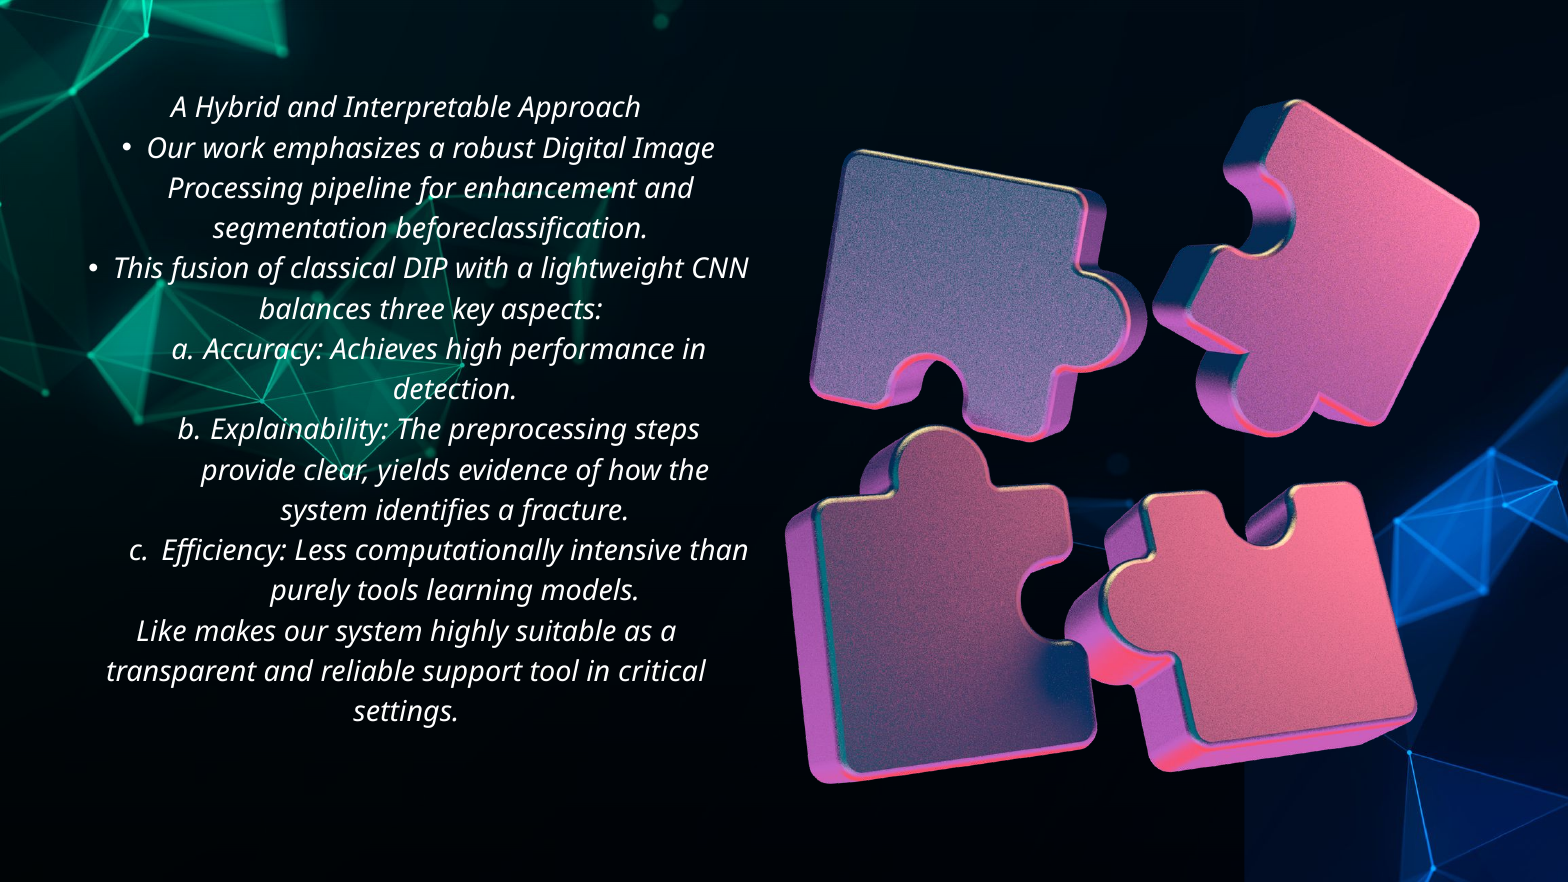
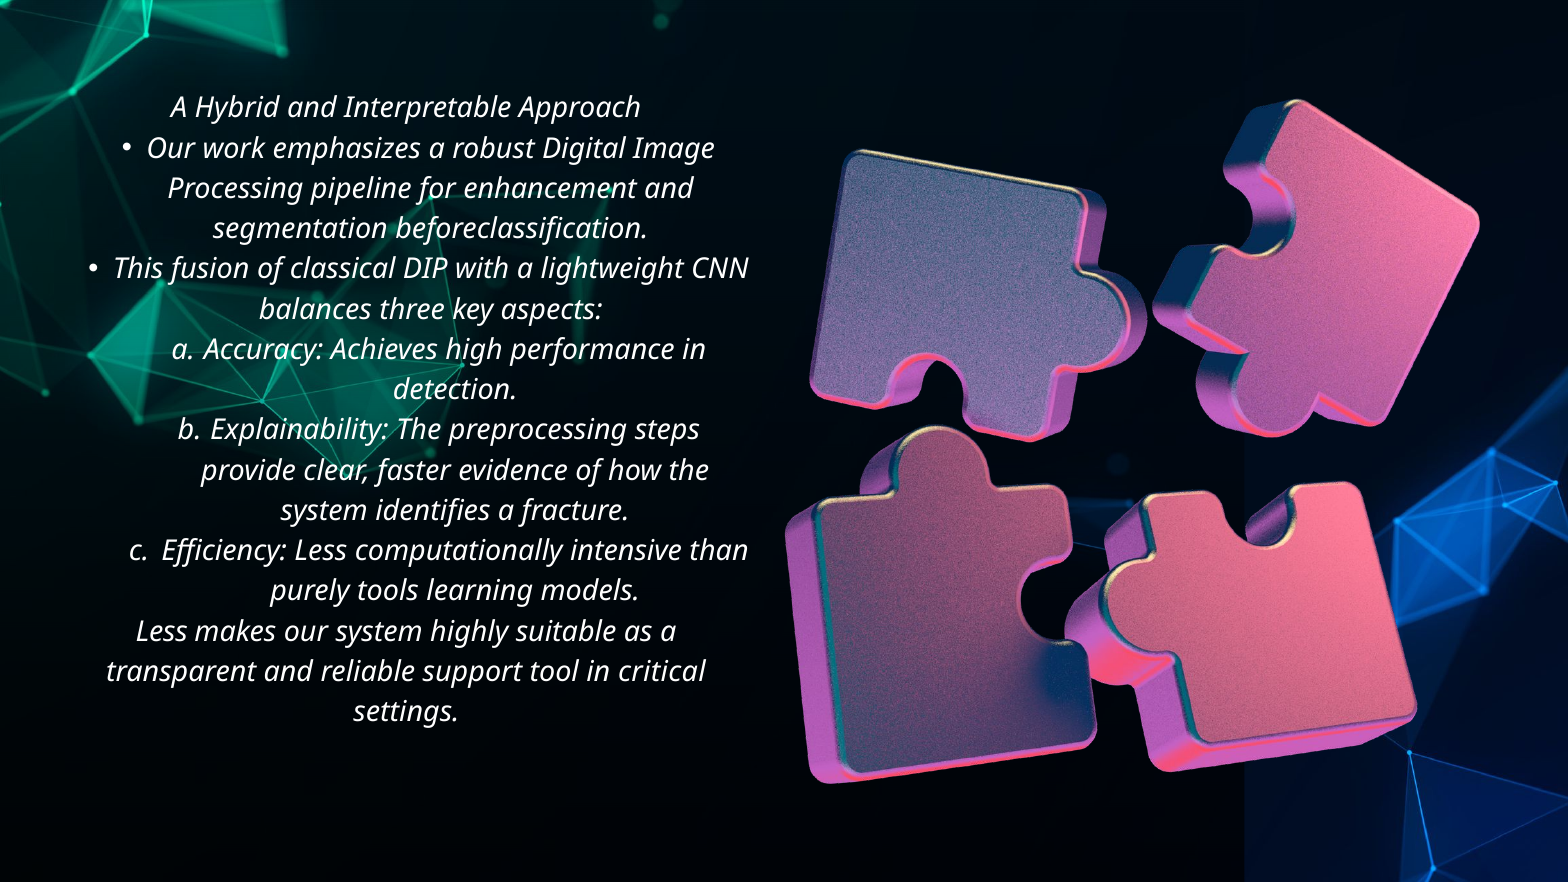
yields: yields -> faster
Like at (161, 632): Like -> Less
